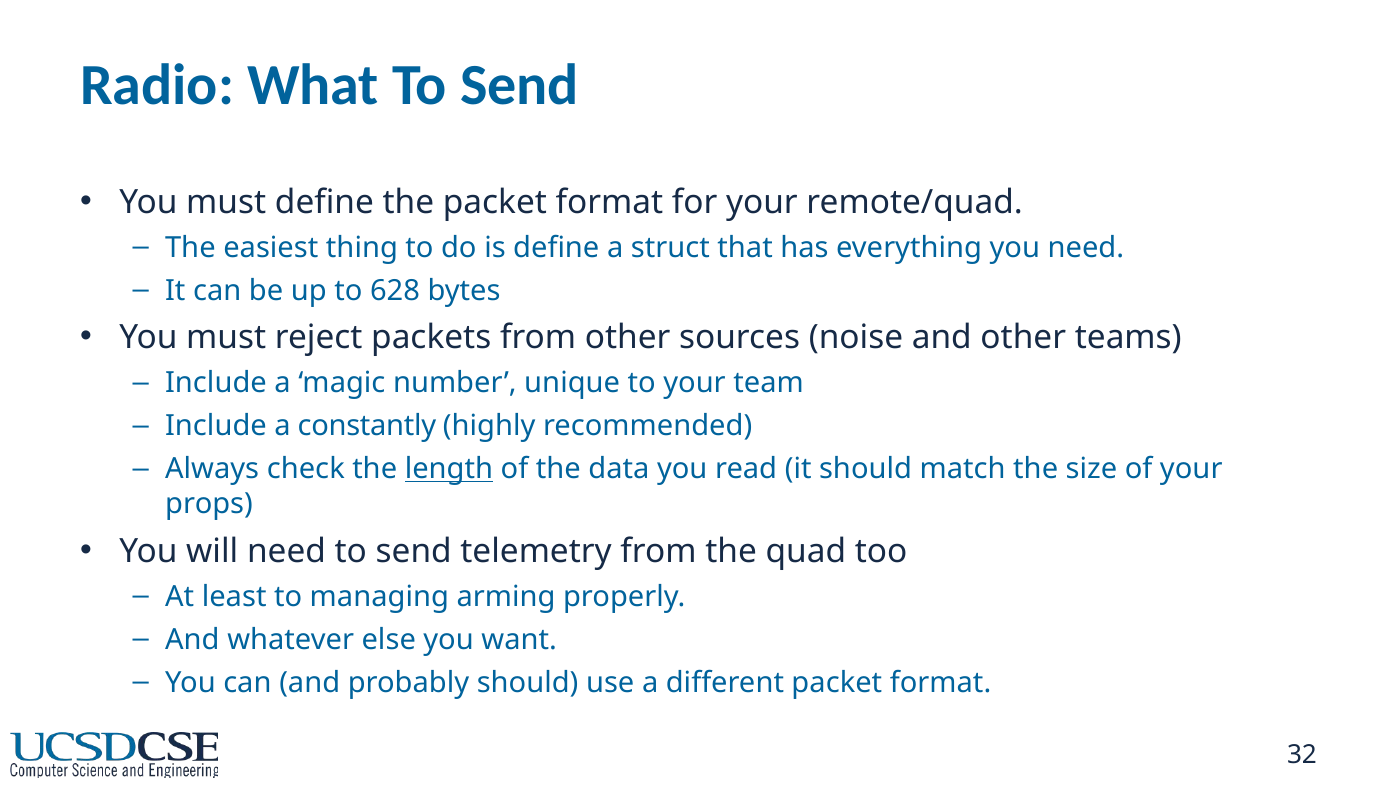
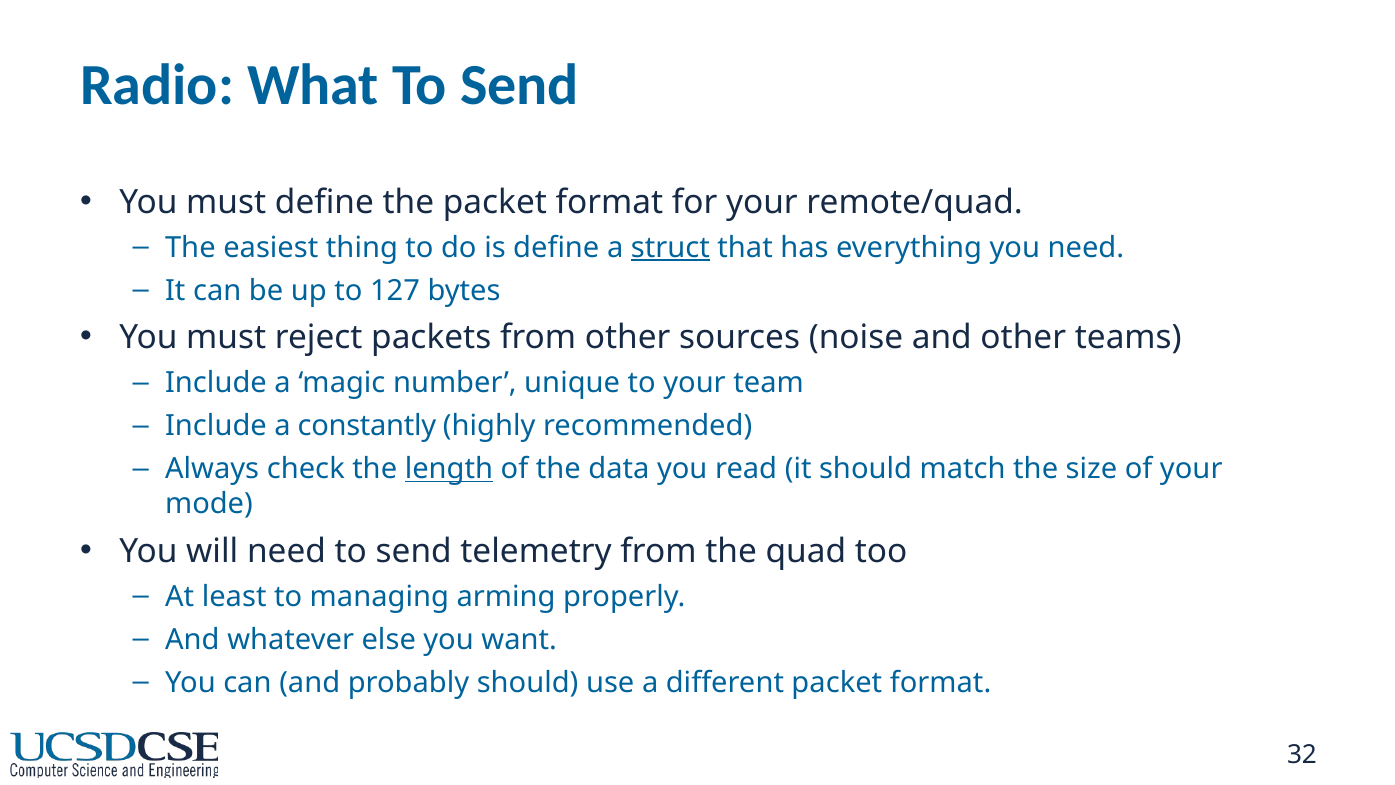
struct underline: none -> present
628: 628 -> 127
props: props -> mode
